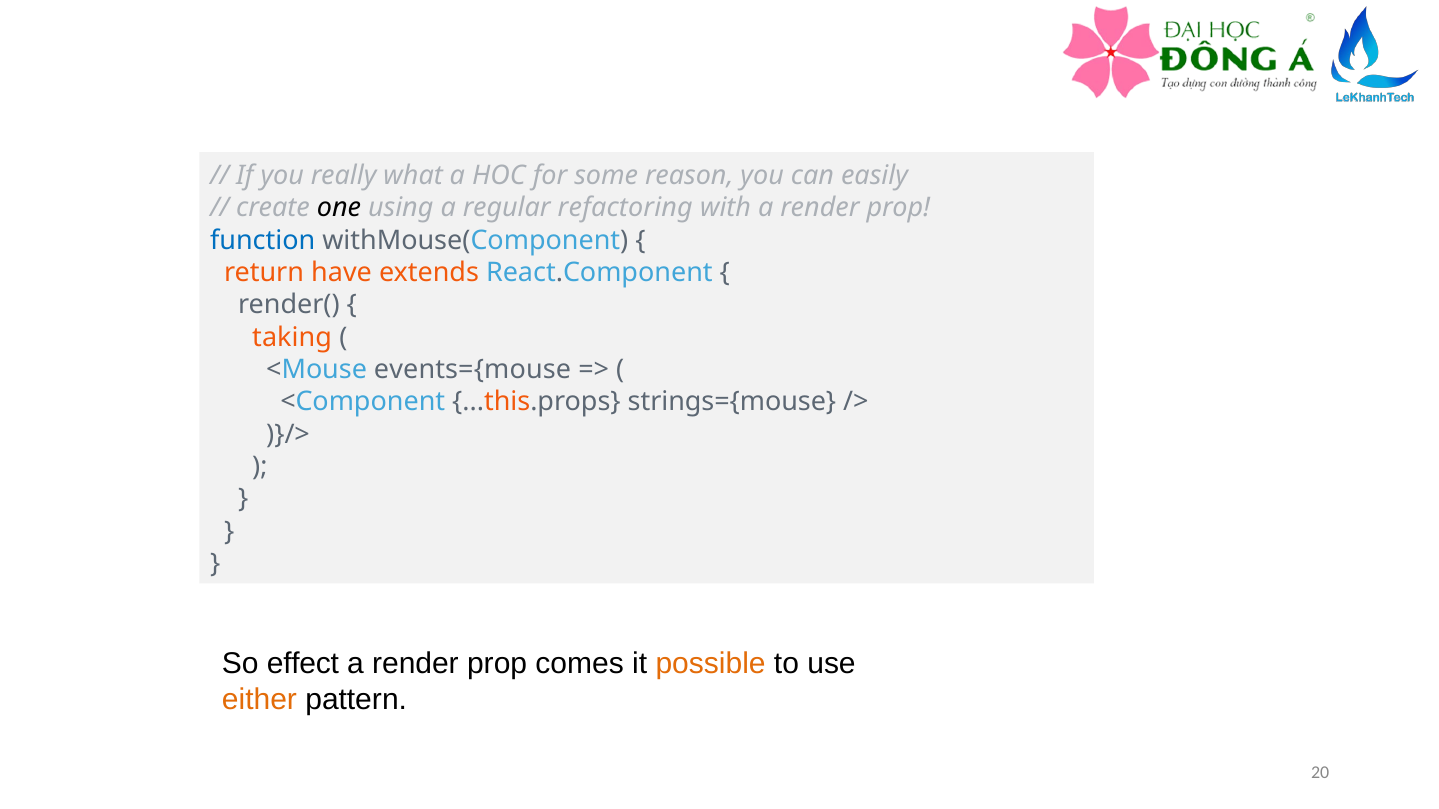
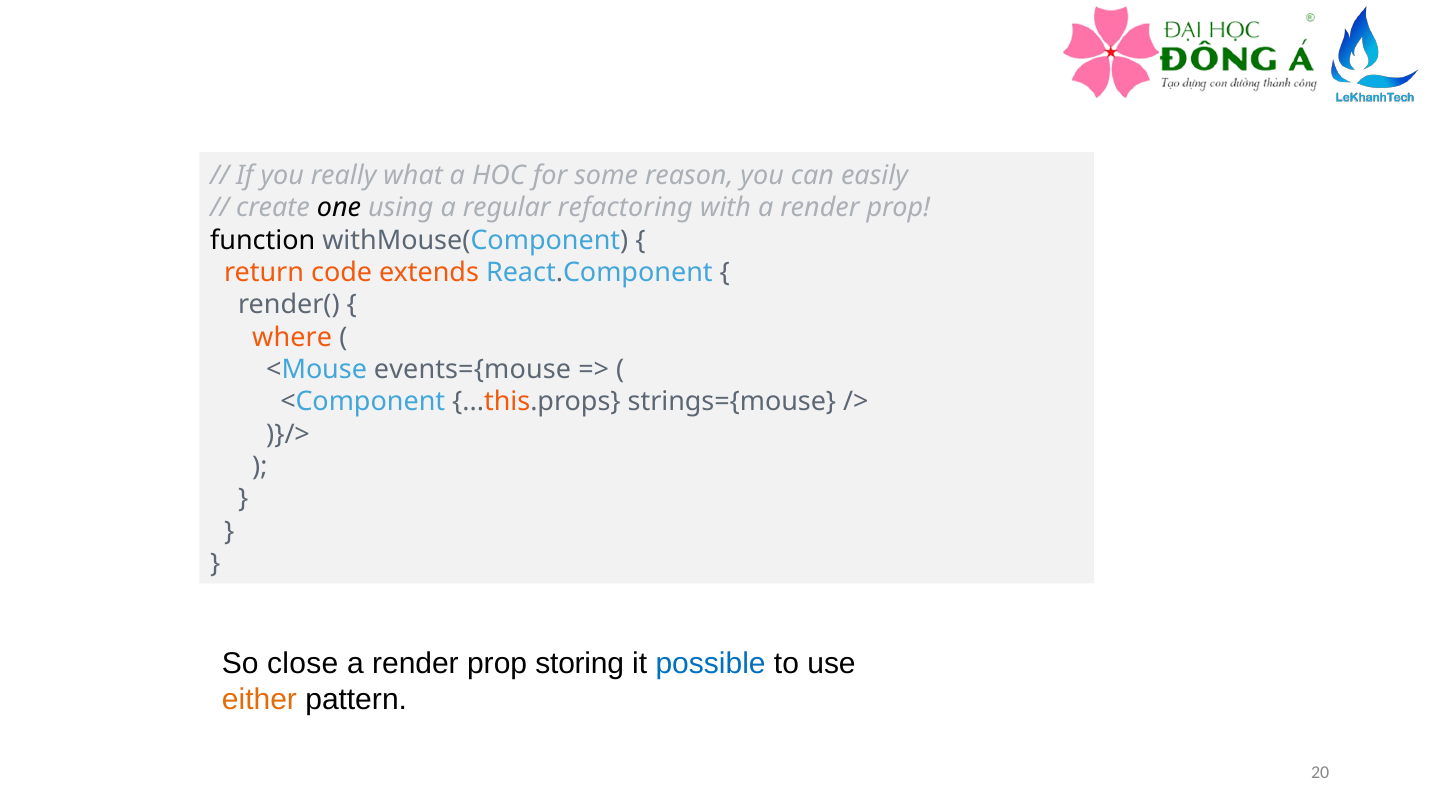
function colour: blue -> black
have: have -> code
taking: taking -> where
effect: effect -> close
comes: comes -> storing
possible colour: orange -> blue
